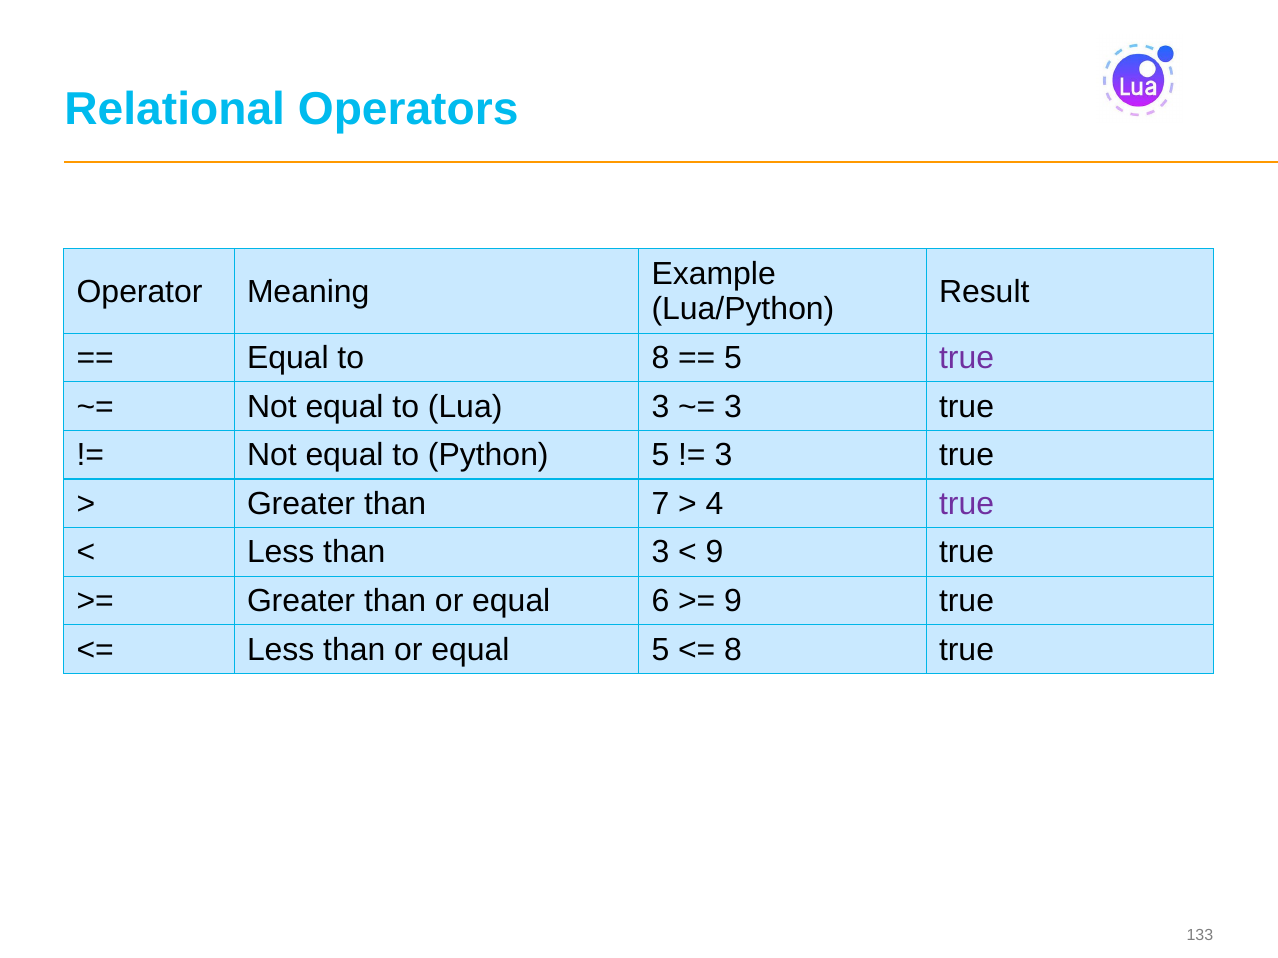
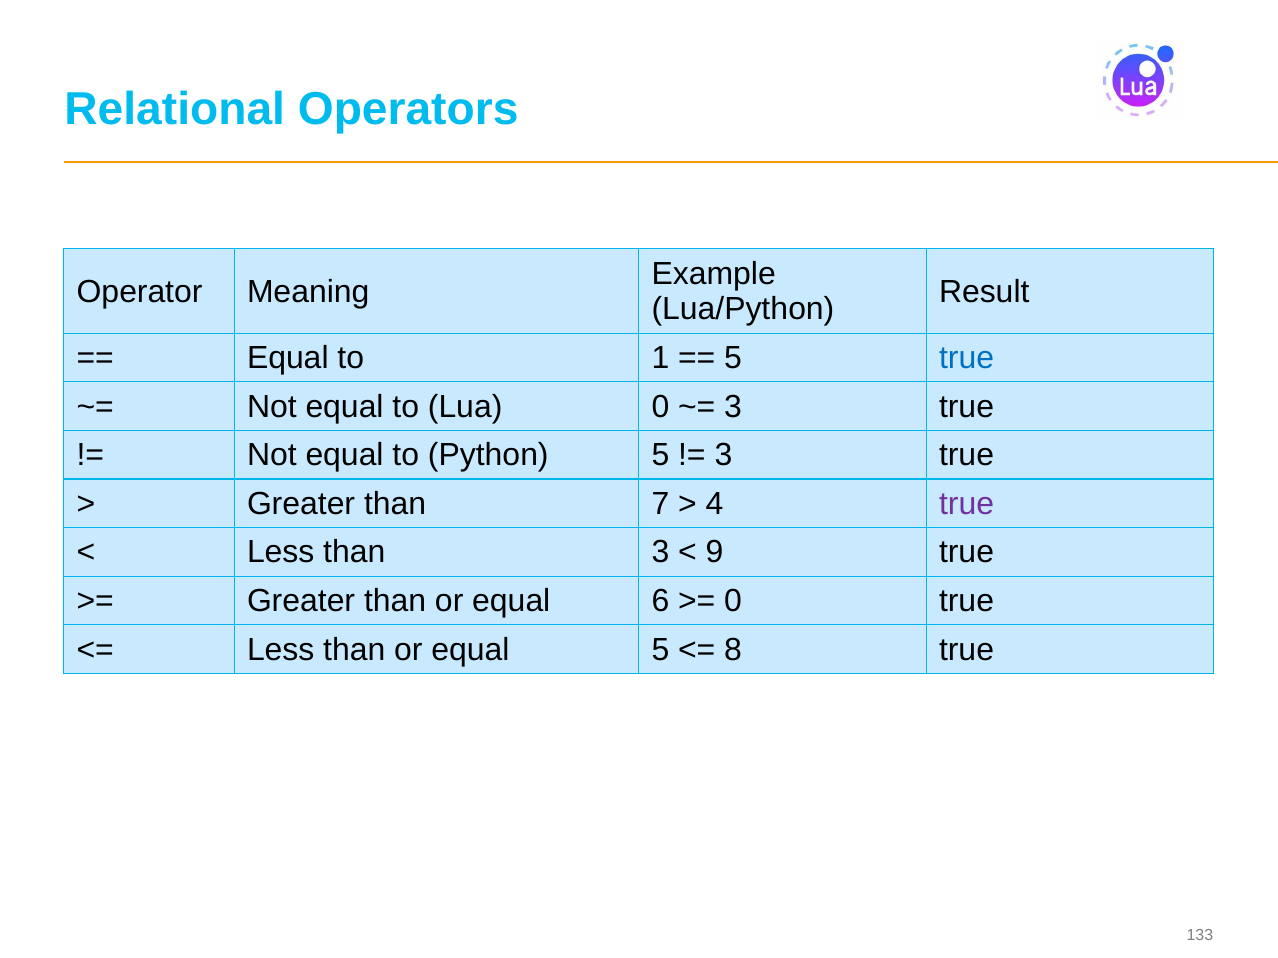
to 8: 8 -> 1
true at (967, 358) colour: purple -> blue
Lua 3: 3 -> 0
9 at (733, 601): 9 -> 0
